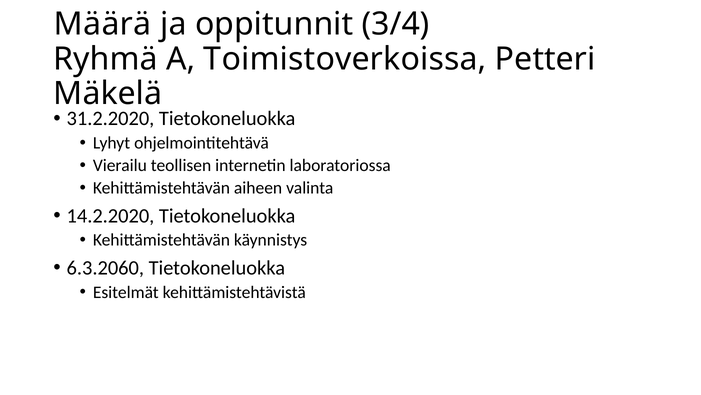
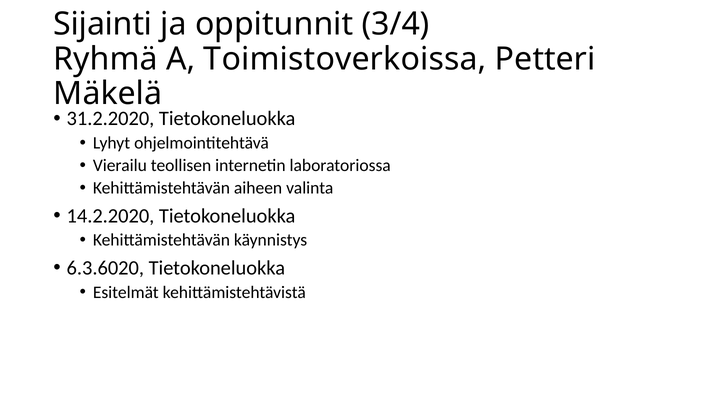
Määrä: Määrä -> Sijainti
6.3.2060: 6.3.2060 -> 6.3.6020
